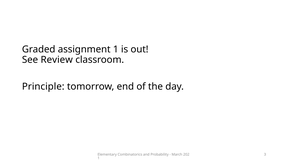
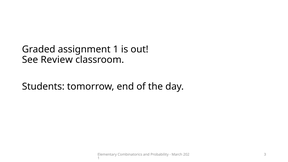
Principle: Principle -> Students
